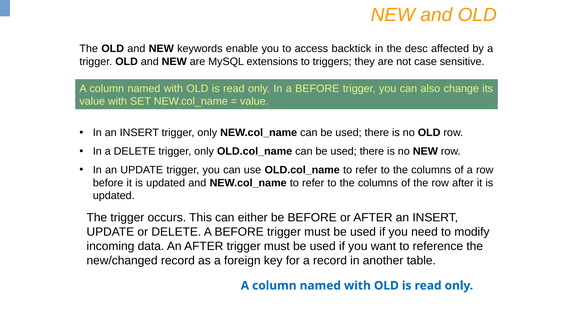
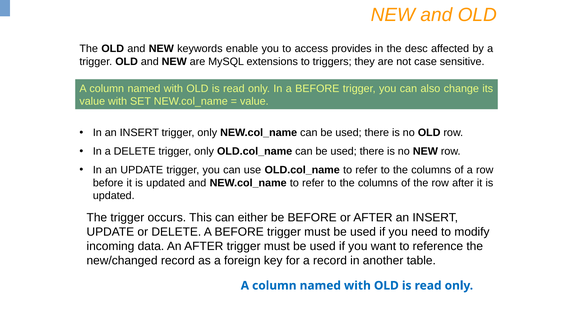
backtick: backtick -> provides
